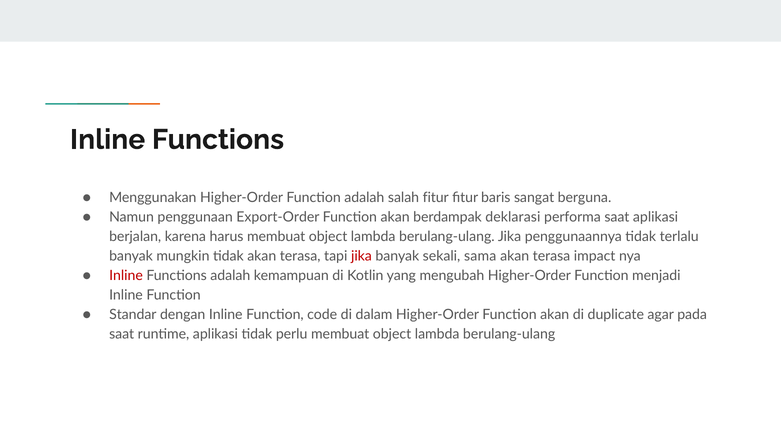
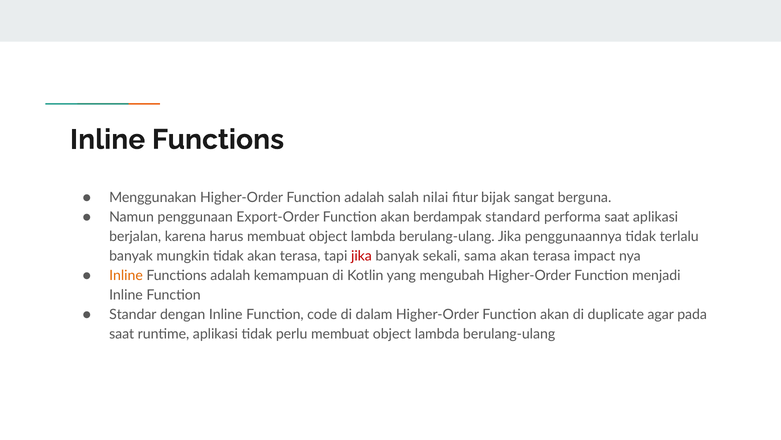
salah fitur: fitur -> nilai
baris: baris -> bijak
deklarasi: deklarasi -> standard
Inline at (126, 275) colour: red -> orange
